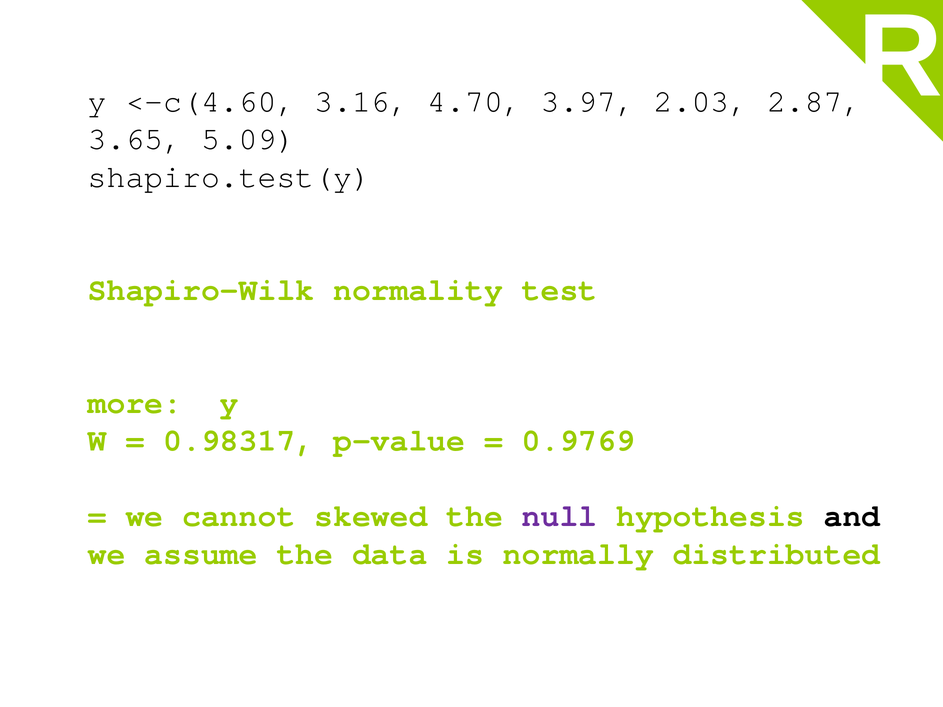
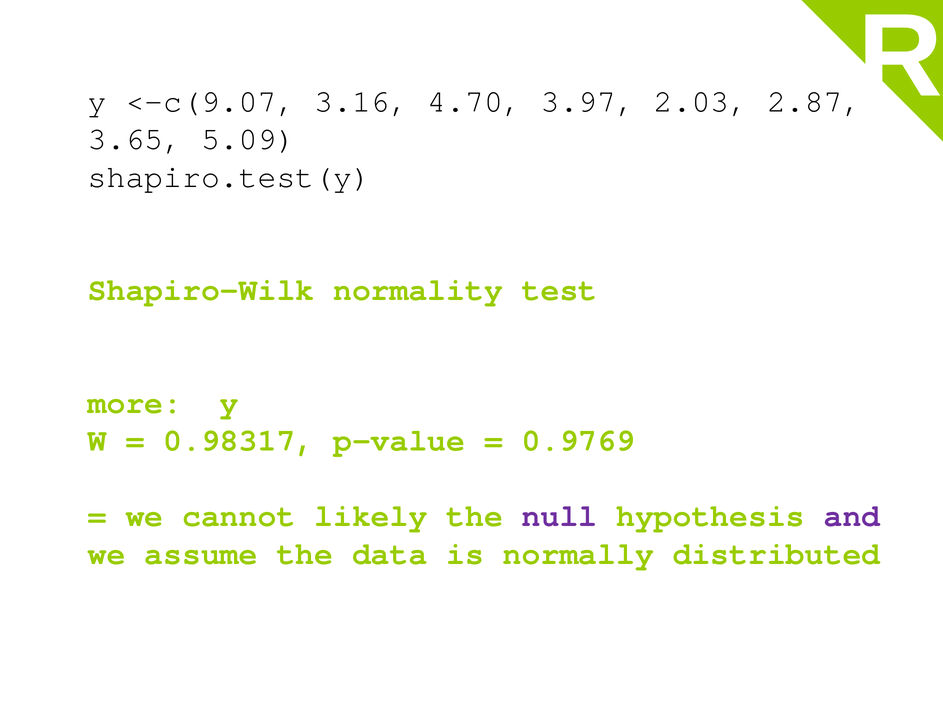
<-c(4.60: <-c(4.60 -> <-c(9.07
skewed: skewed -> likely
and colour: black -> purple
